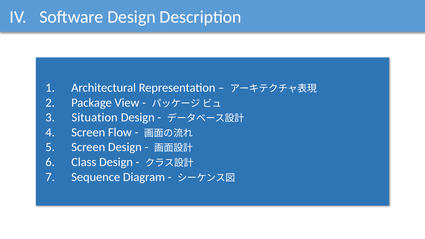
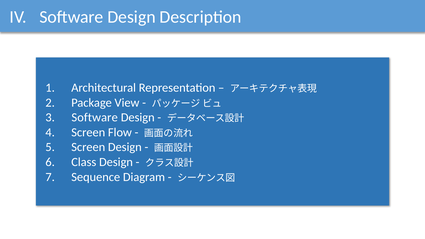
Situation at (95, 118): Situation -> Software
